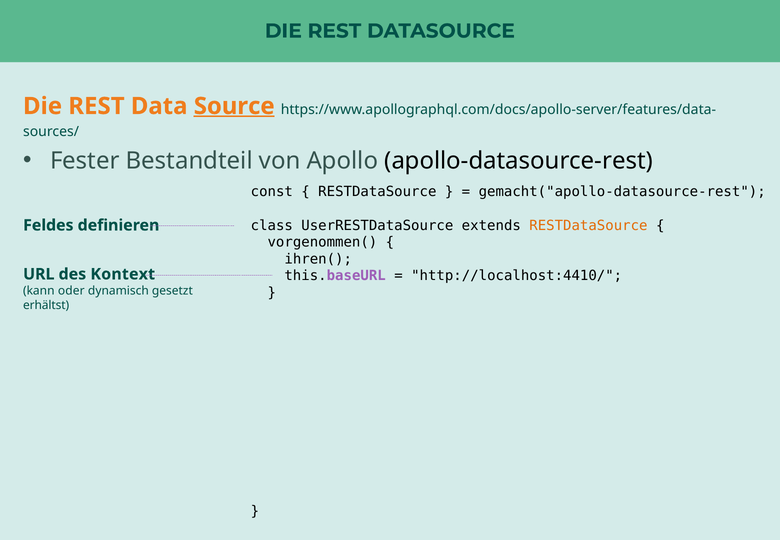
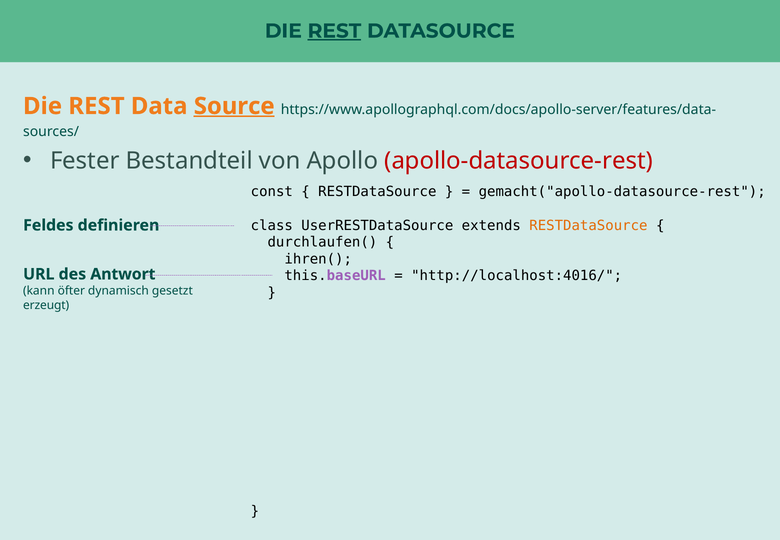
REST at (334, 31) underline: none -> present
apollo-datasource-rest colour: black -> red
vorgenommen(: vorgenommen( -> durchlaufen(
http://localhost:4410/: http://localhost:4410/ -> http://localhost:4016/
Kontext: Kontext -> Antwort
oder: oder -> öfter
erhältst: erhältst -> erzeugt
